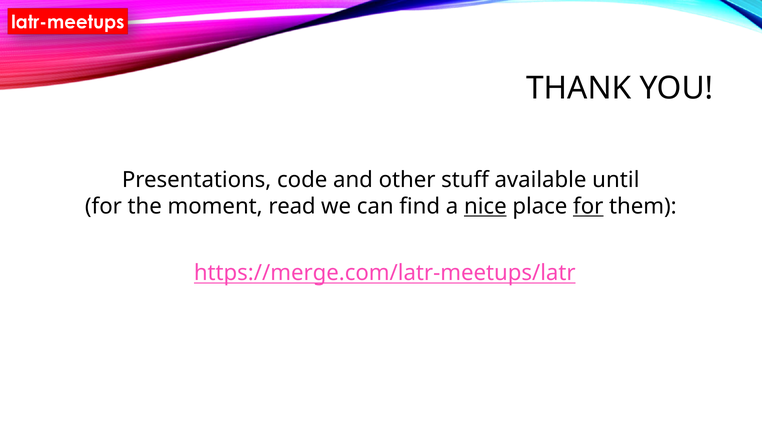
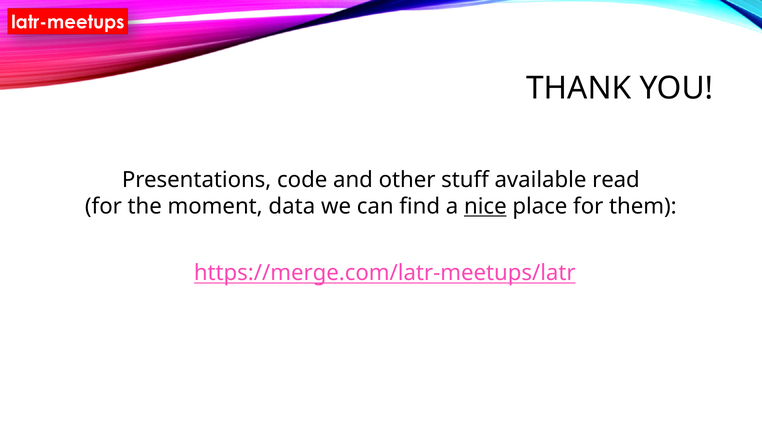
until: until -> read
read: read -> data
for at (588, 206) underline: present -> none
